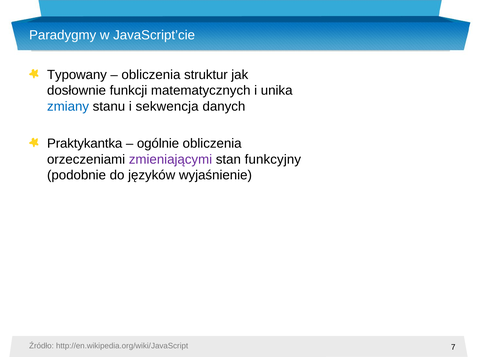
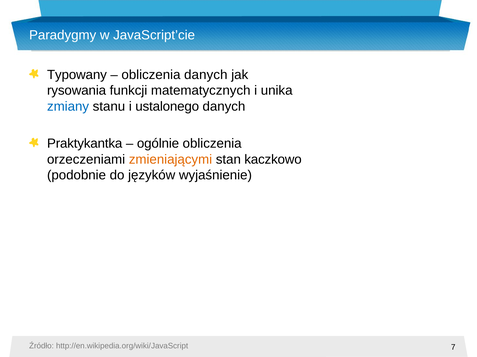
obliczenia struktur: struktur -> danych
dosłownie: dosłownie -> rysowania
sekwencja: sekwencja -> ustalonego
zmieniającymi colour: purple -> orange
funkcyjny: funkcyjny -> kaczkowo
